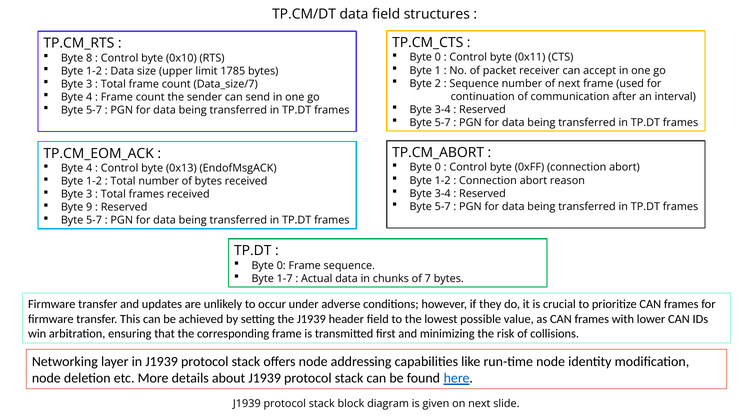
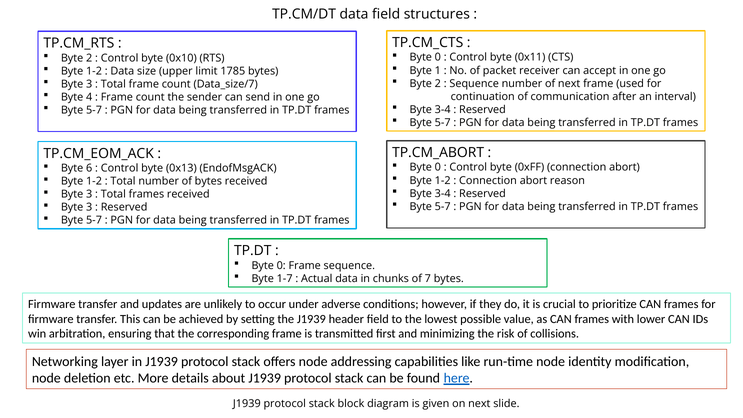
8 at (89, 58): 8 -> 2
4 at (89, 168): 4 -> 6
9 at (89, 207): 9 -> 3
